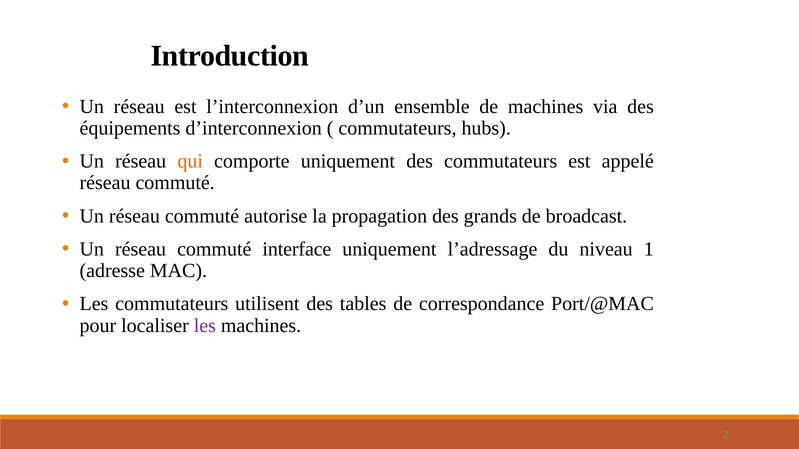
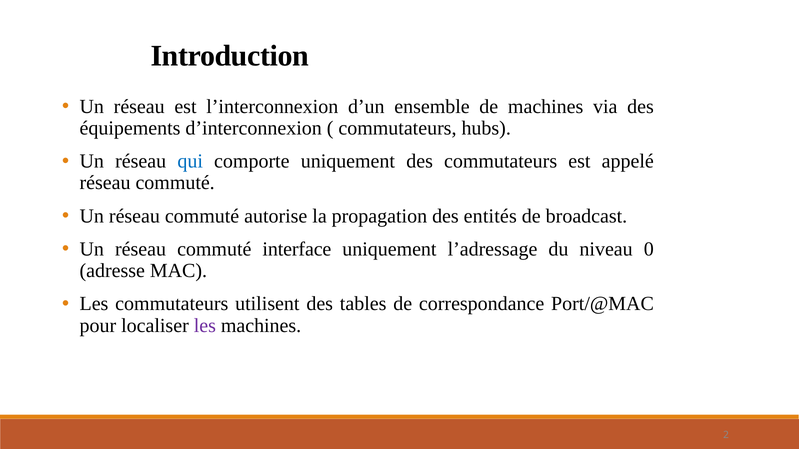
qui colour: orange -> blue
grands: grands -> entités
1: 1 -> 0
